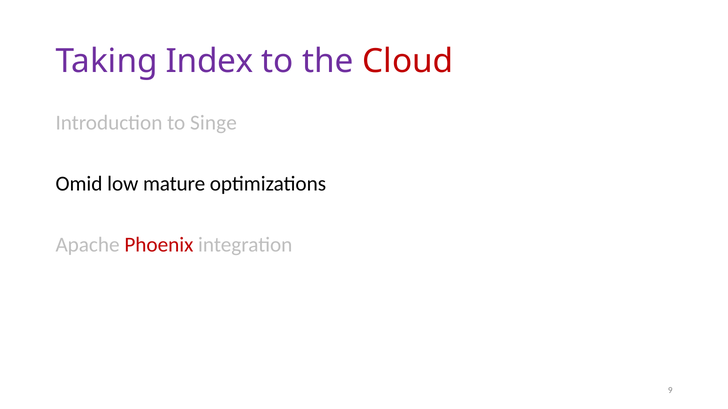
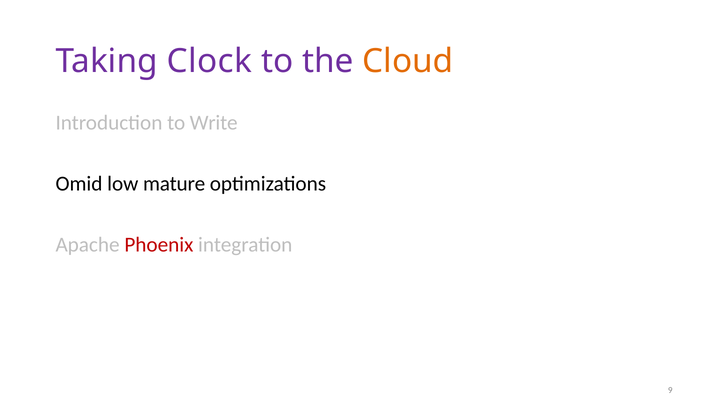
Index: Index -> Clock
Cloud colour: red -> orange
Singe: Singe -> Write
